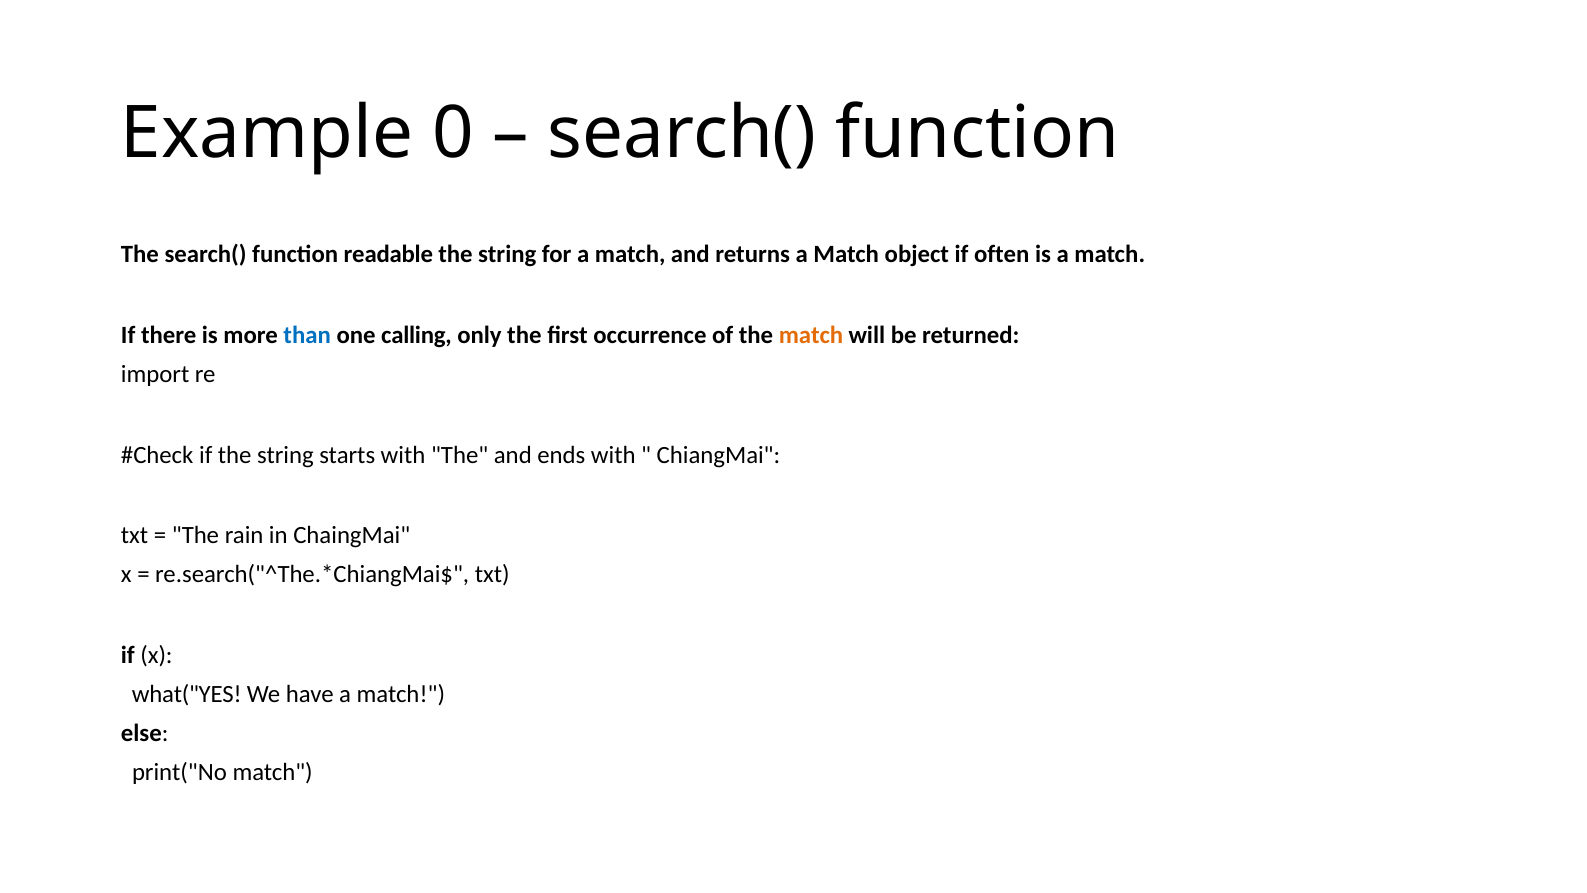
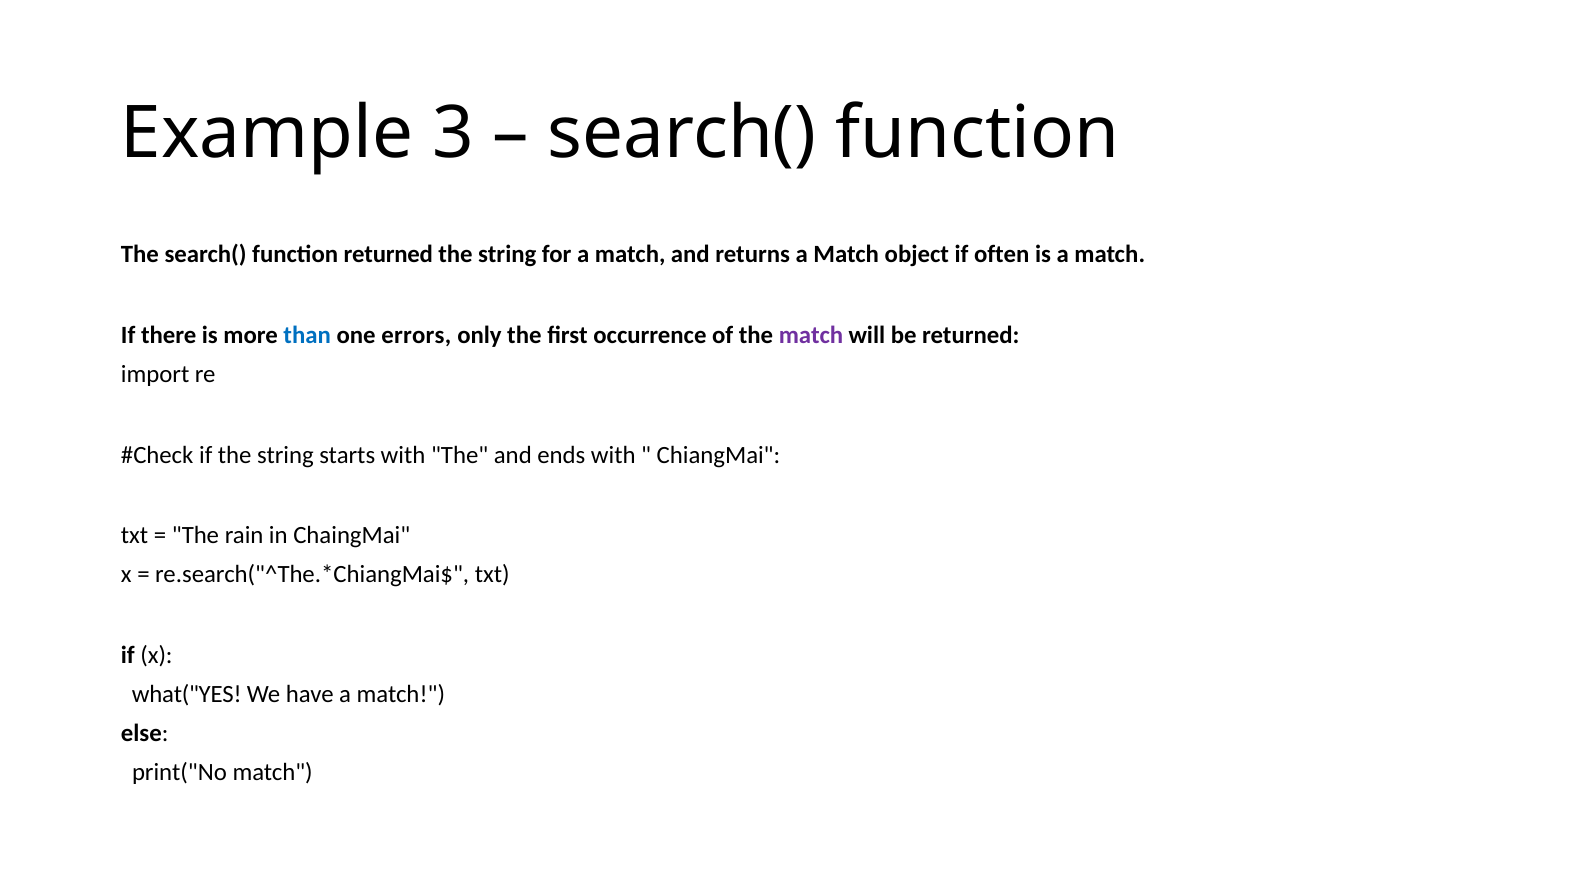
0: 0 -> 3
function readable: readable -> returned
calling: calling -> errors
match at (811, 335) colour: orange -> purple
